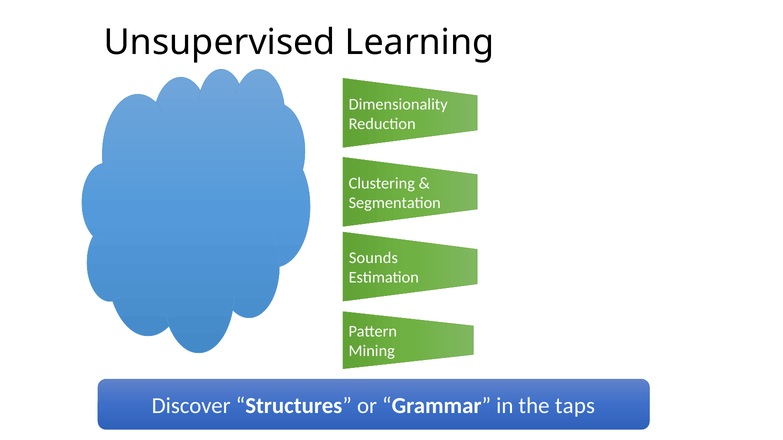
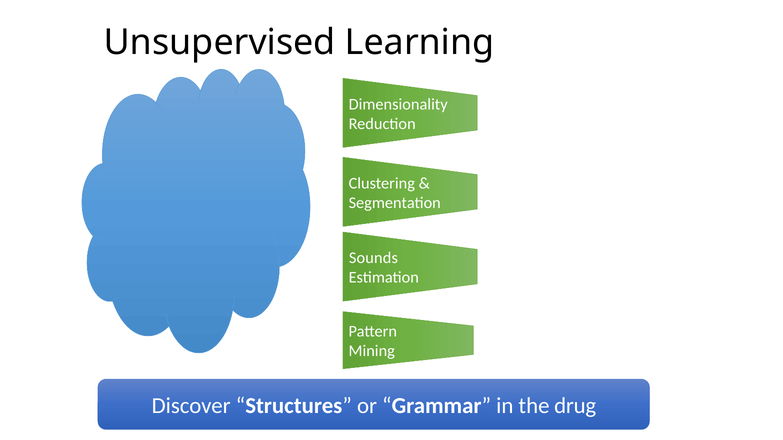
taps: taps -> drug
